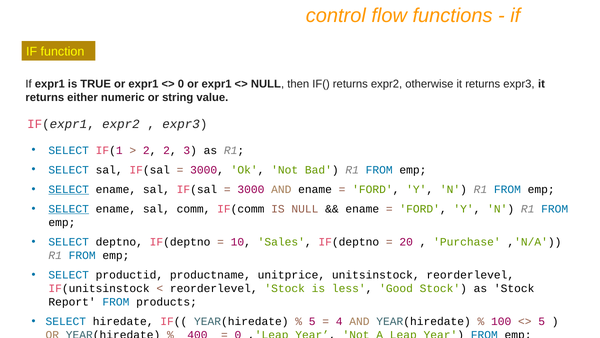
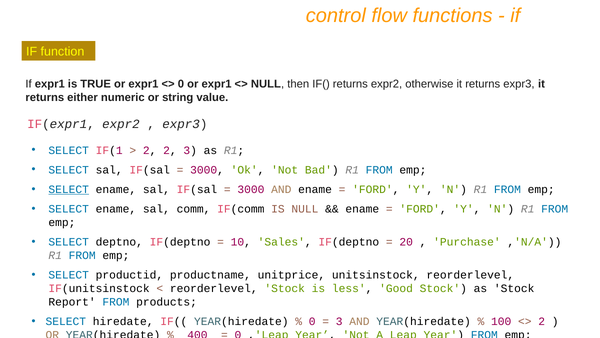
SELECT at (69, 209) underline: present -> none
5 at (312, 321): 5 -> 0
4 at (339, 321): 4 -> 3
5 at (542, 321): 5 -> 2
